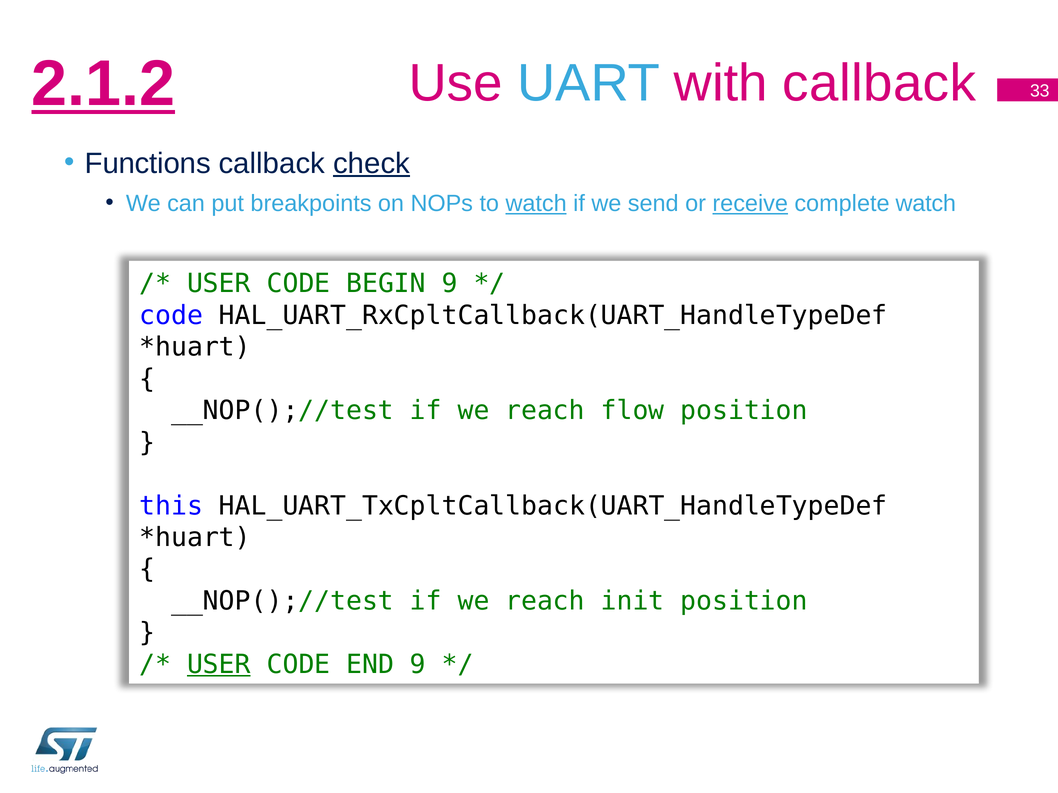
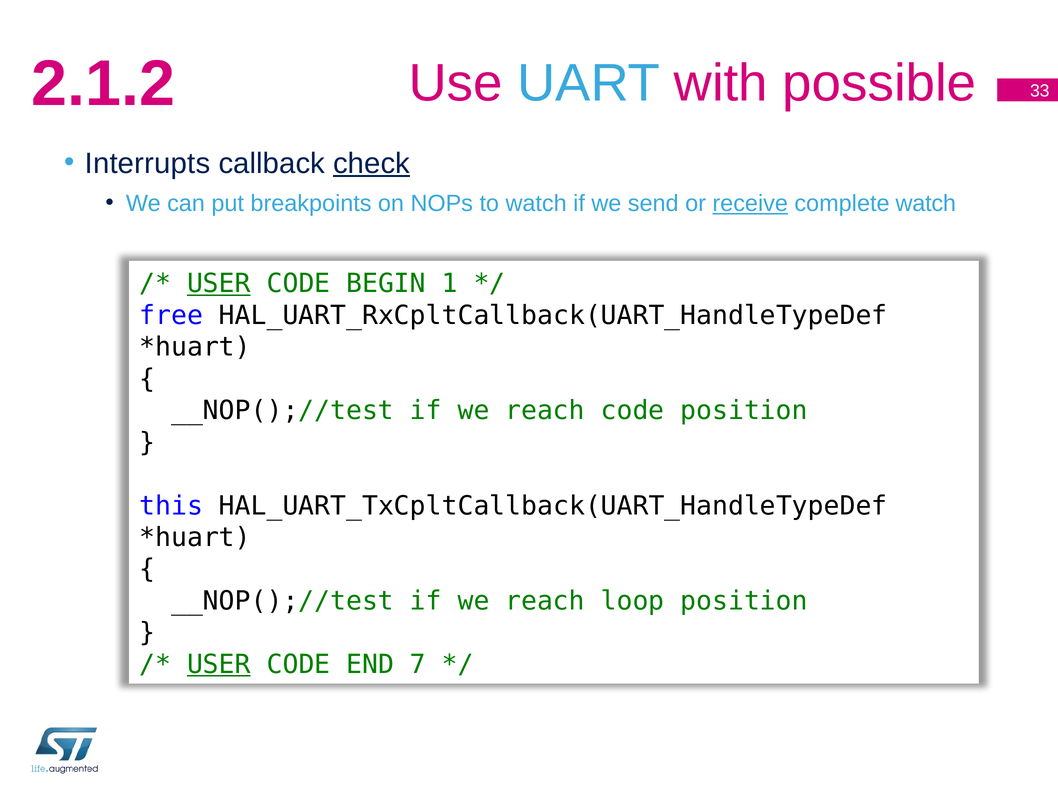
2.1.2 underline: present -> none
with callback: callback -> possible
Functions: Functions -> Interrupts
watch at (536, 204) underline: present -> none
USER at (219, 284) underline: none -> present
BEGIN 9: 9 -> 1
code at (171, 316): code -> free
reach flow: flow -> code
init: init -> loop
END 9: 9 -> 7
